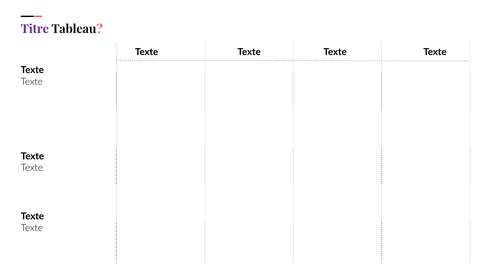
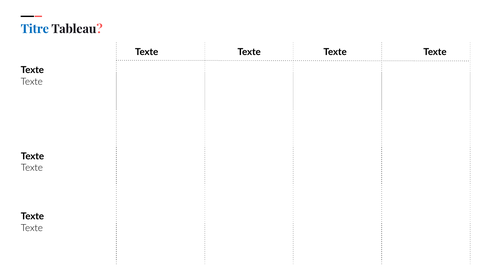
Titre colour: purple -> blue
